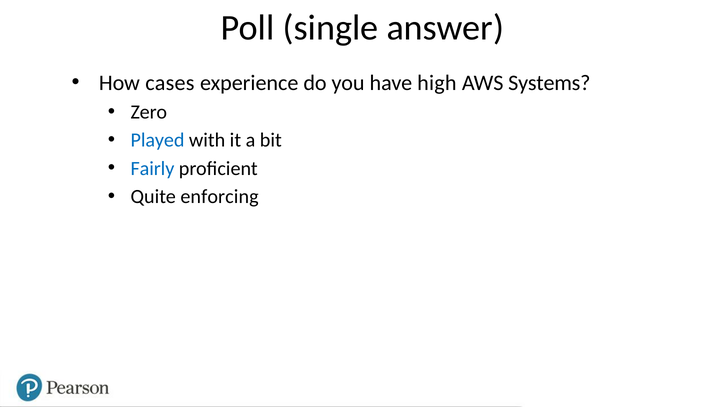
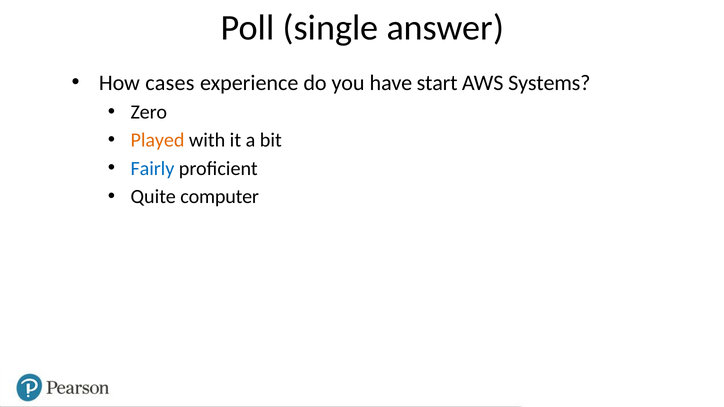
high: high -> start
Played colour: blue -> orange
enforcing: enforcing -> computer
